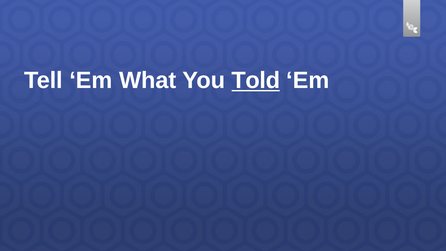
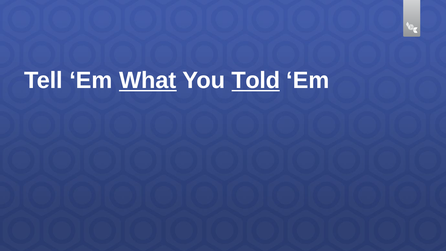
What underline: none -> present
